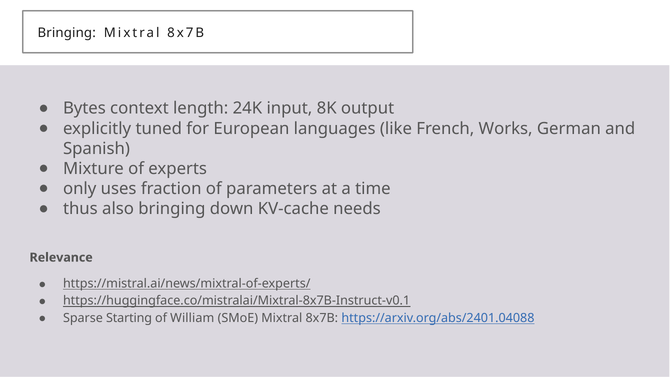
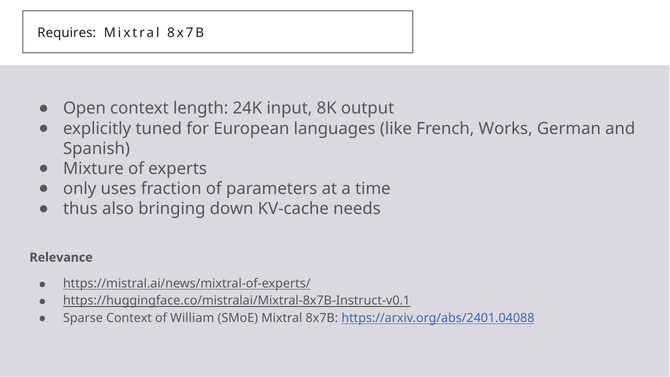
Bringing at (67, 33): Bringing -> Requires
Bytes: Bytes -> Open
Sparse Starting: Starting -> Context
